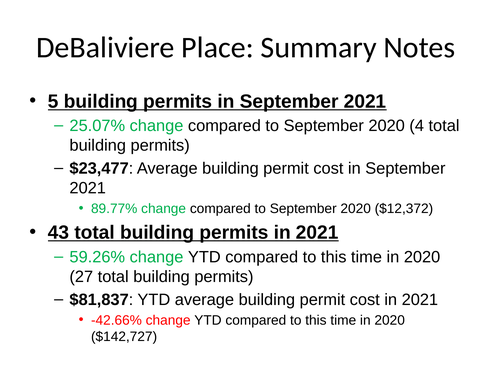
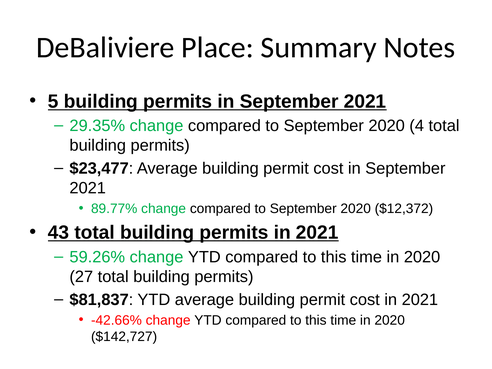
25.07%: 25.07% -> 29.35%
